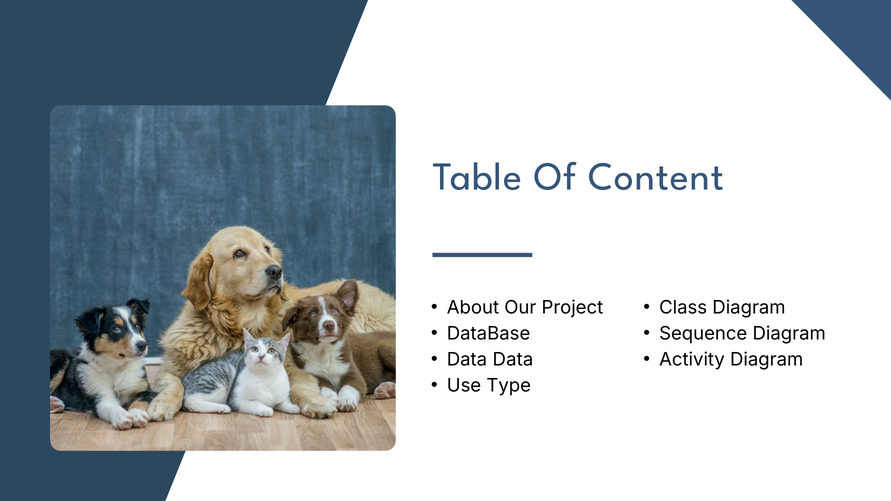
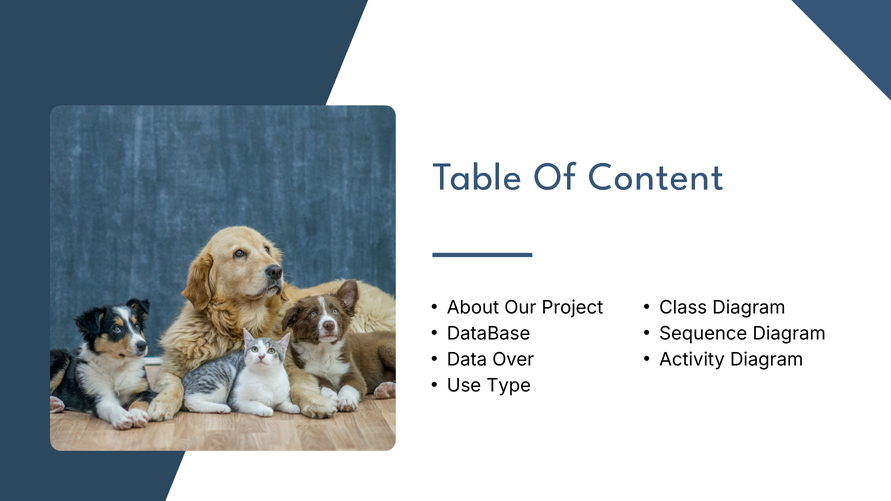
Data Data: Data -> Over
